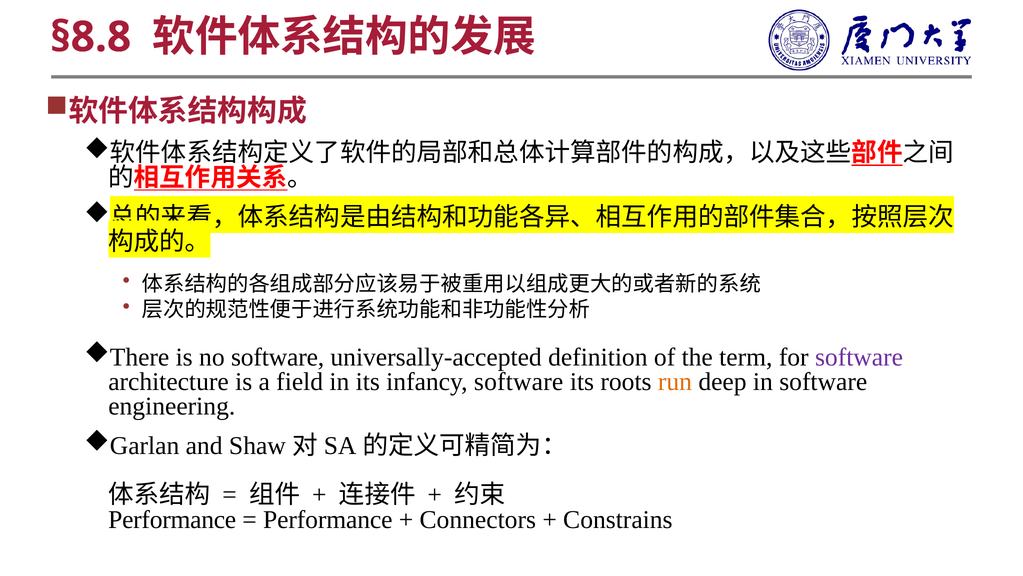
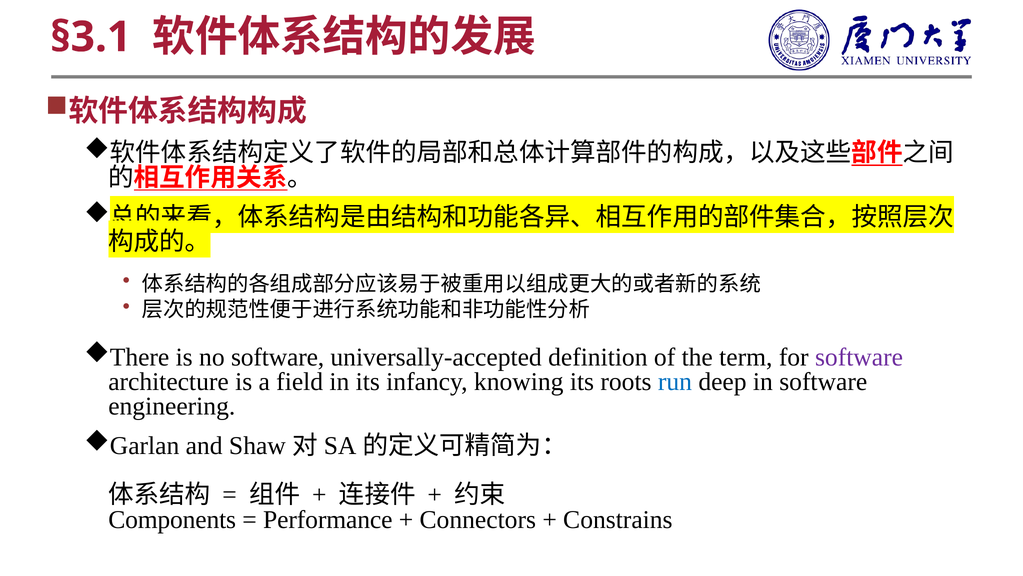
§8.8: §8.8 -> §3.1
infancy software: software -> knowing
run colour: orange -> blue
Performance at (172, 519): Performance -> Components
